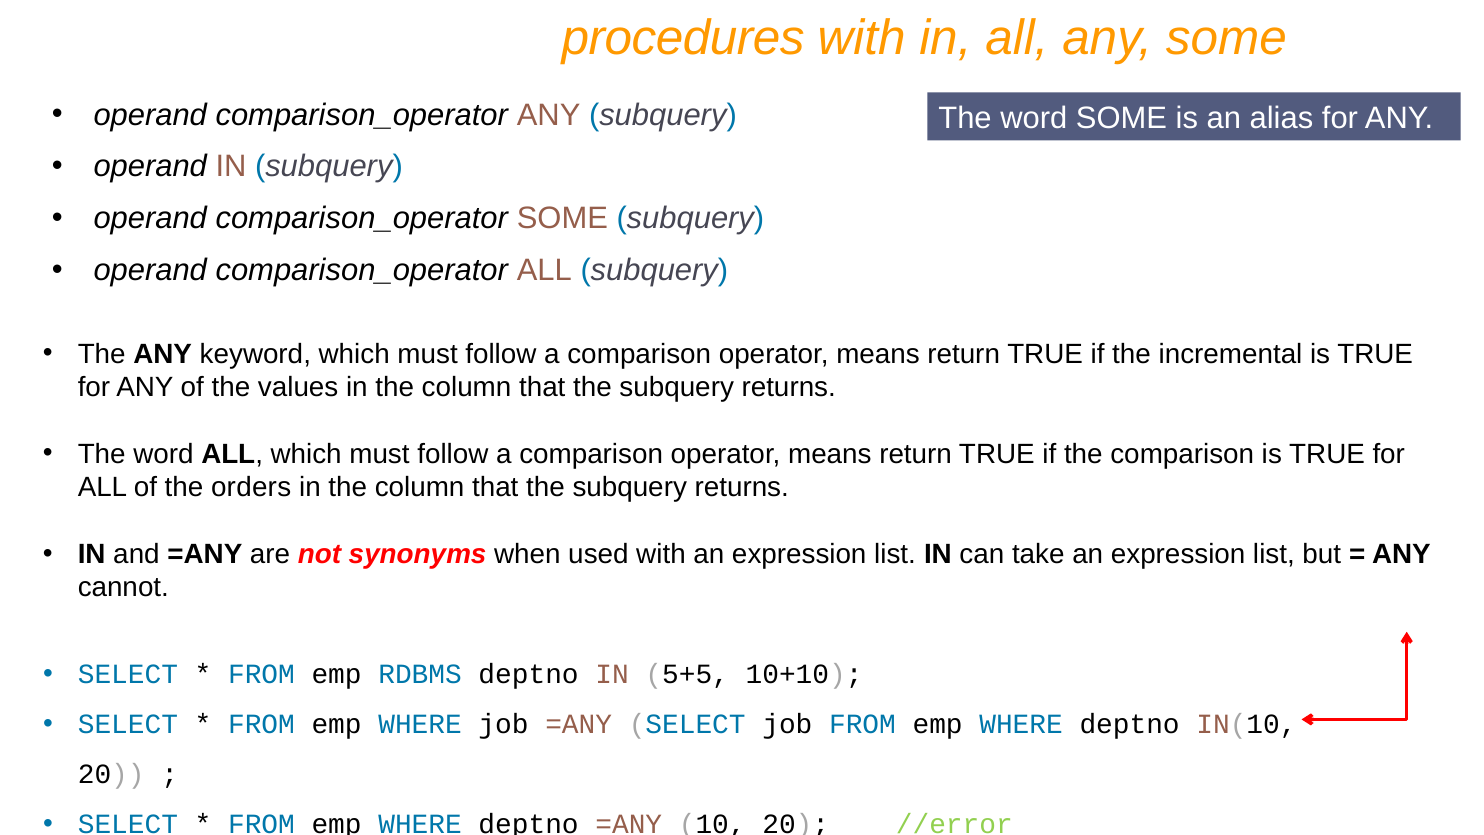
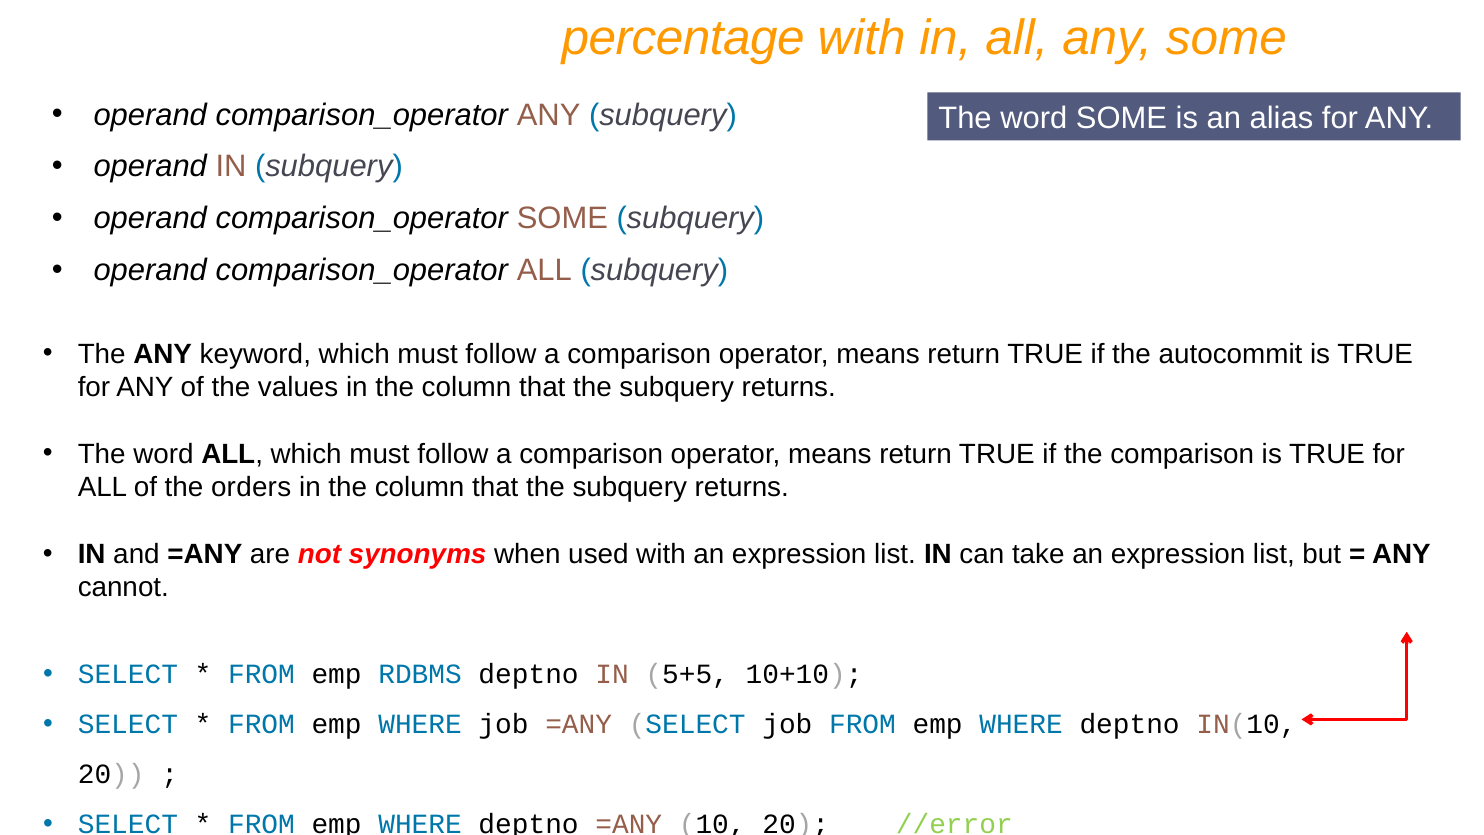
procedures: procedures -> percentage
incremental: incremental -> autocommit
